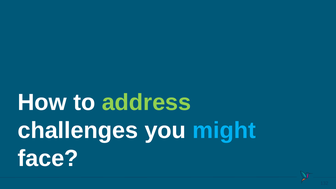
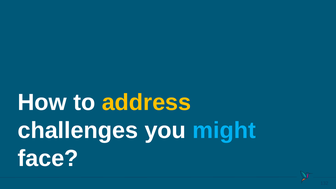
address colour: light green -> yellow
